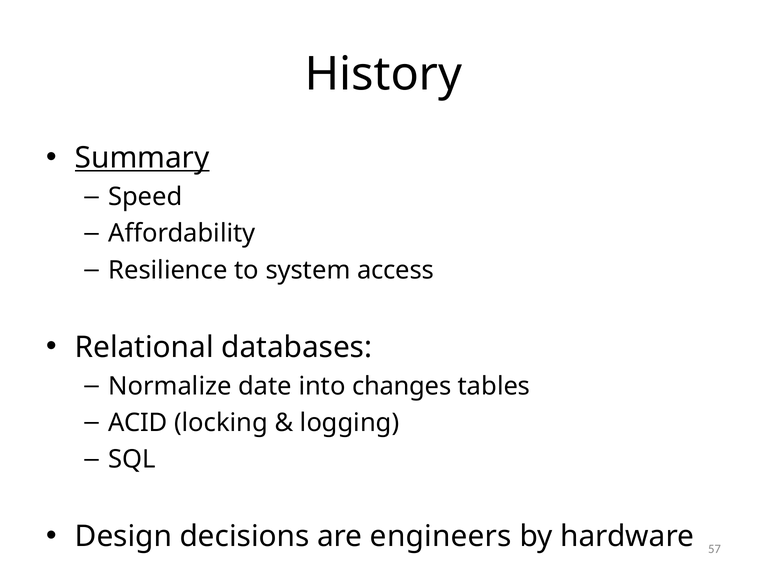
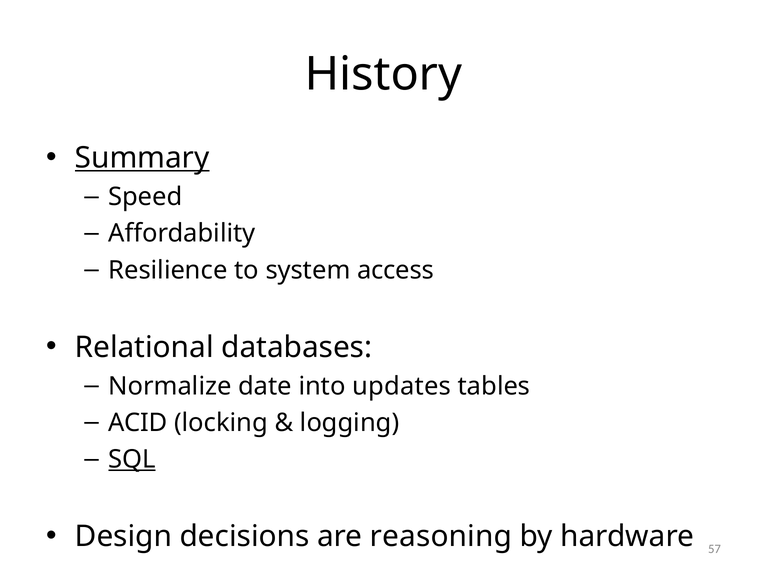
changes: changes -> updates
SQL underline: none -> present
engineers: engineers -> reasoning
